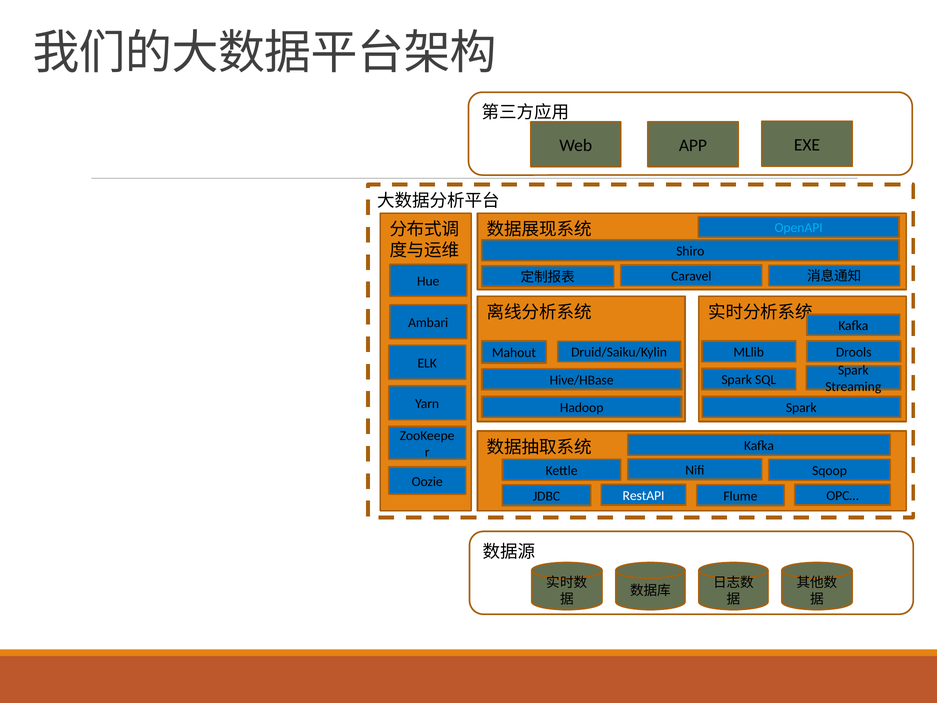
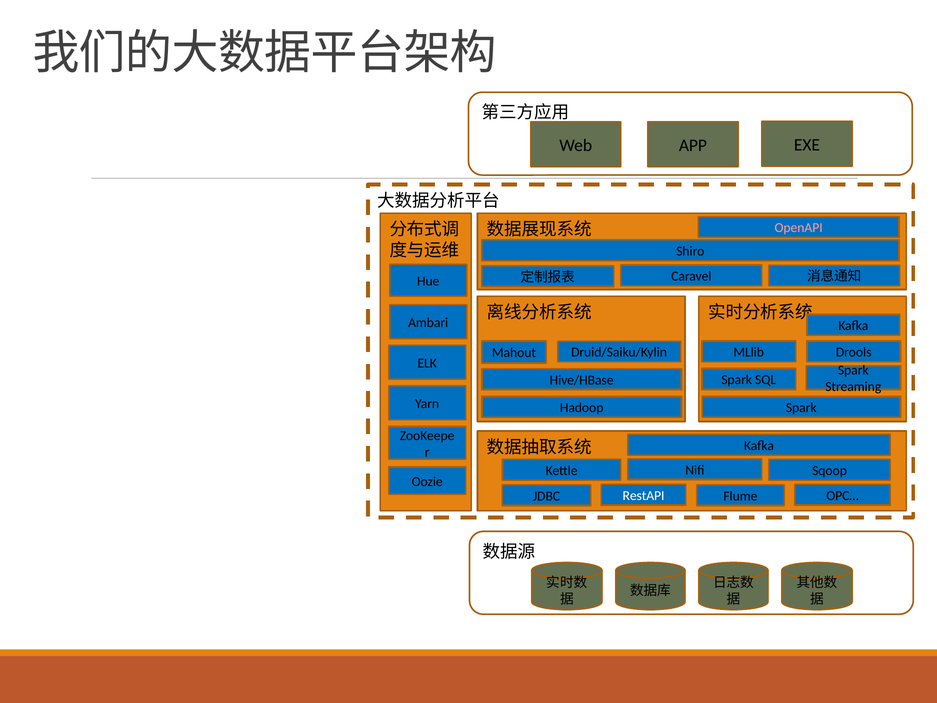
OpenAPI colour: light blue -> pink
